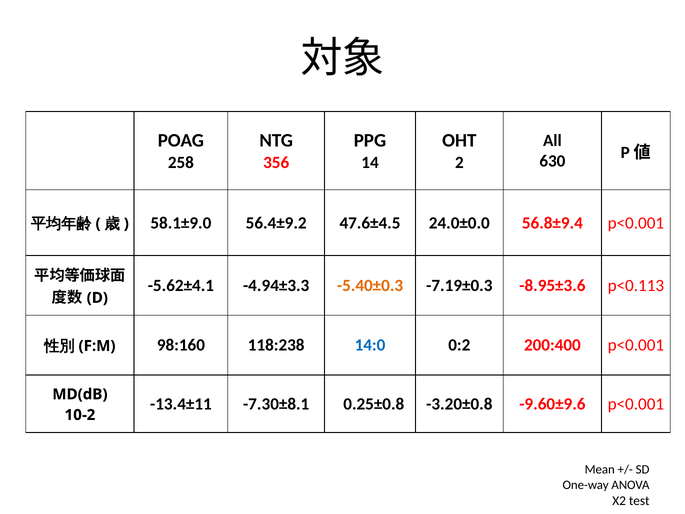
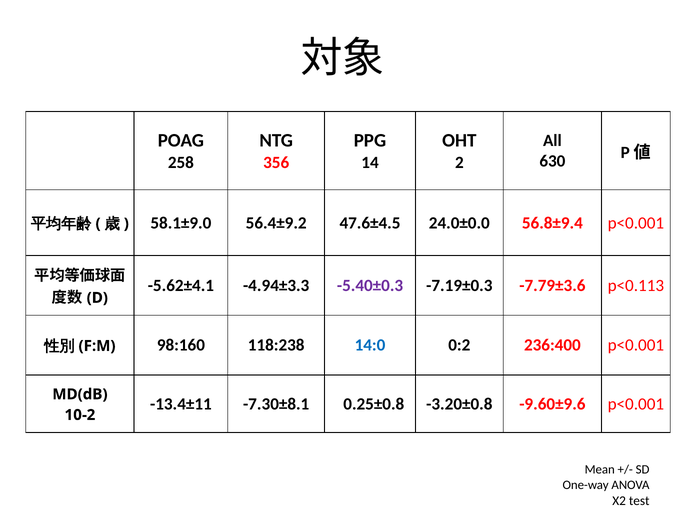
-5.40±0.3 colour: orange -> purple
-8.95±3.6: -8.95±3.6 -> -7.79±3.6
200:400: 200:400 -> 236:400
